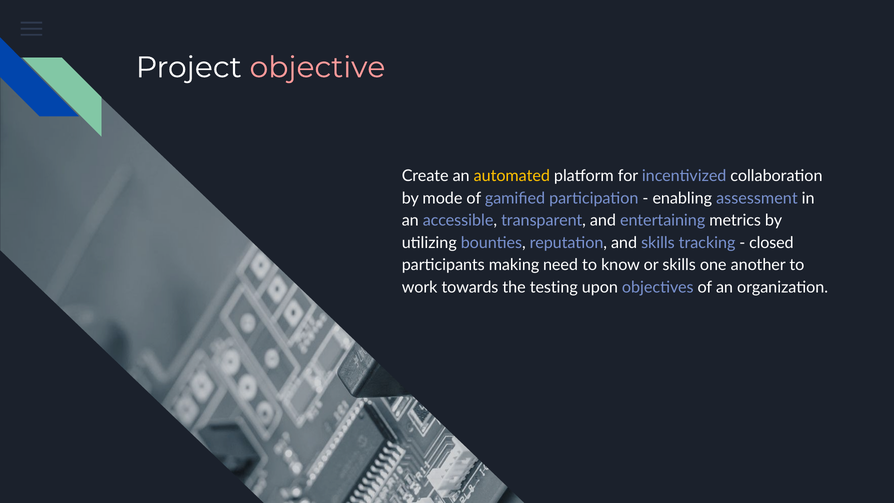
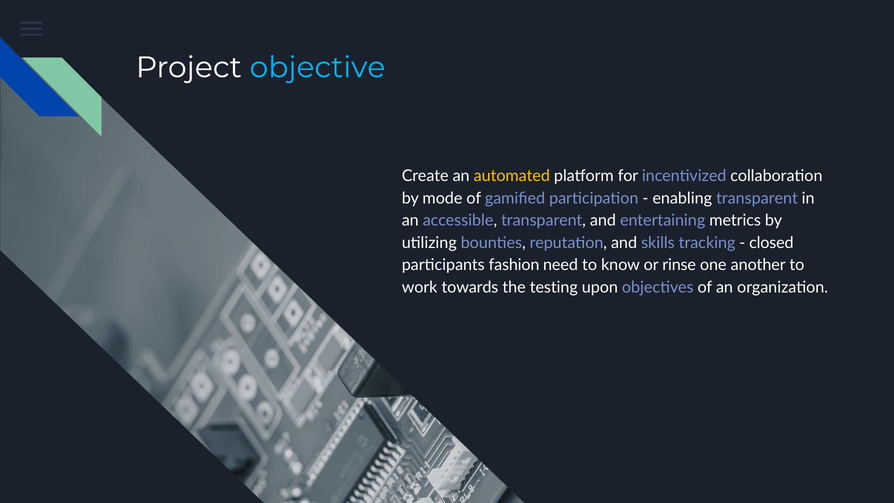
objective colour: pink -> light blue
enabling assessment: assessment -> transparent
making: making -> fashion
or skills: skills -> rinse
